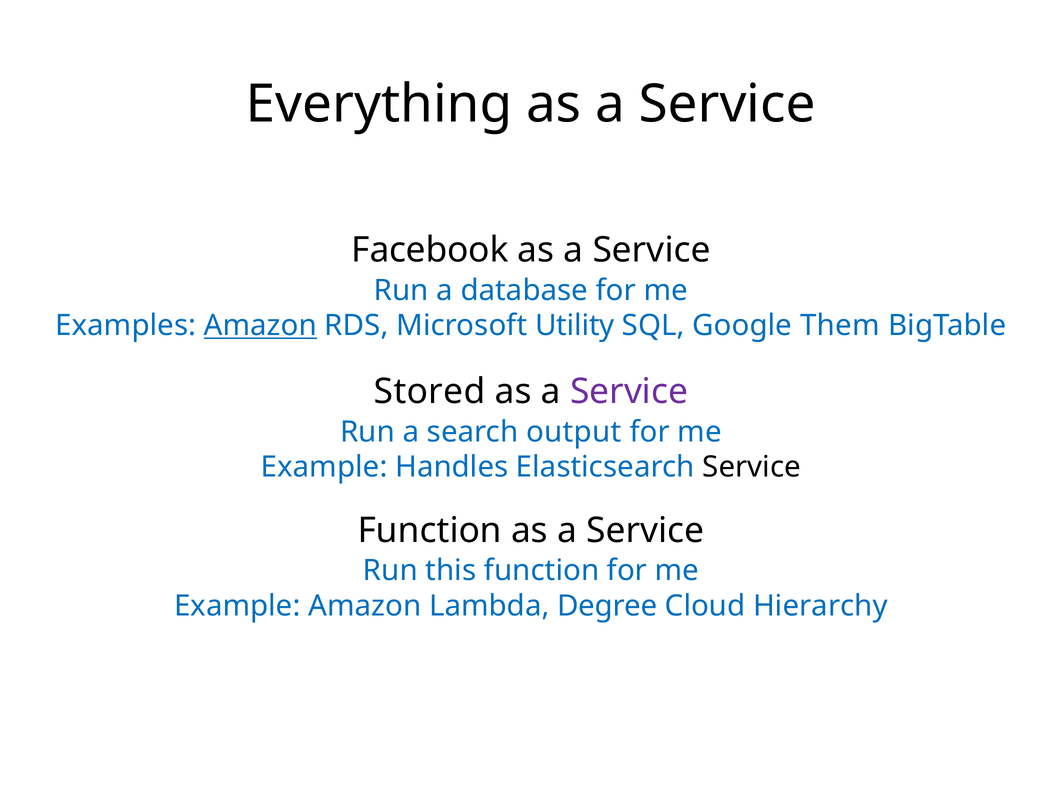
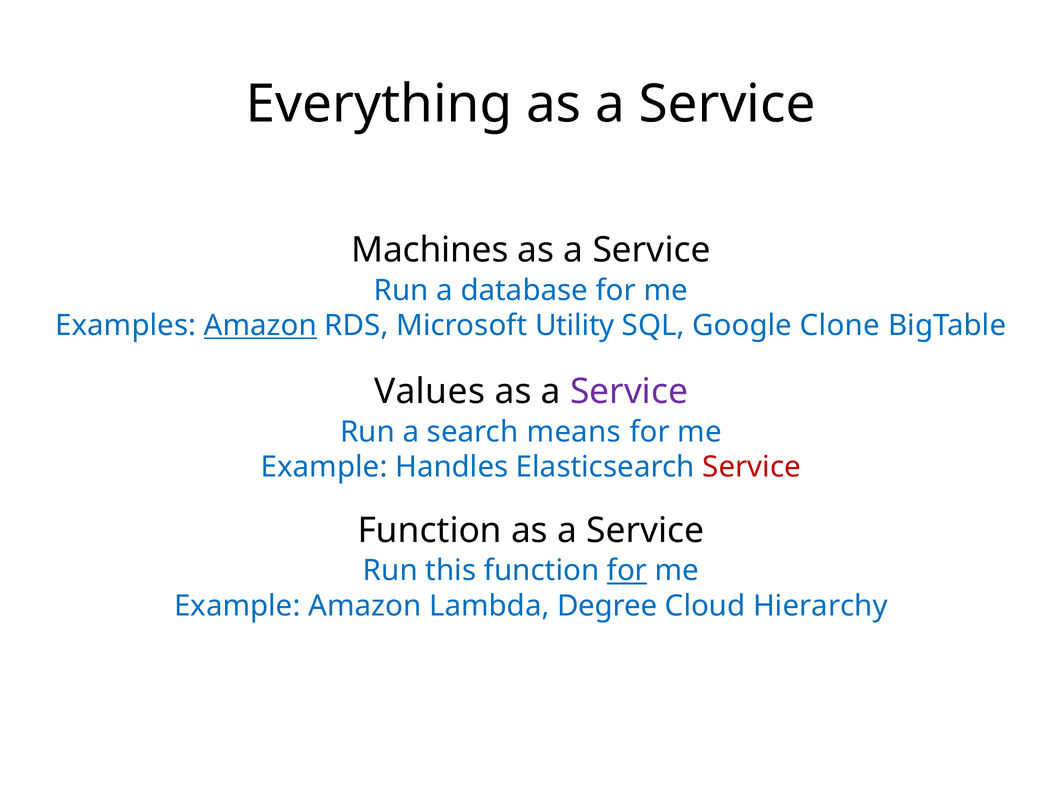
Facebook: Facebook -> Machines
Them: Them -> Clone
Stored: Stored -> Values
output: output -> means
Service at (752, 467) colour: black -> red
for at (627, 571) underline: none -> present
